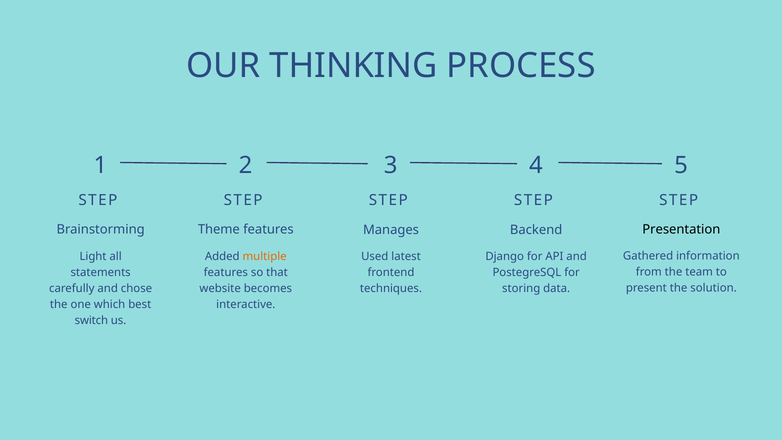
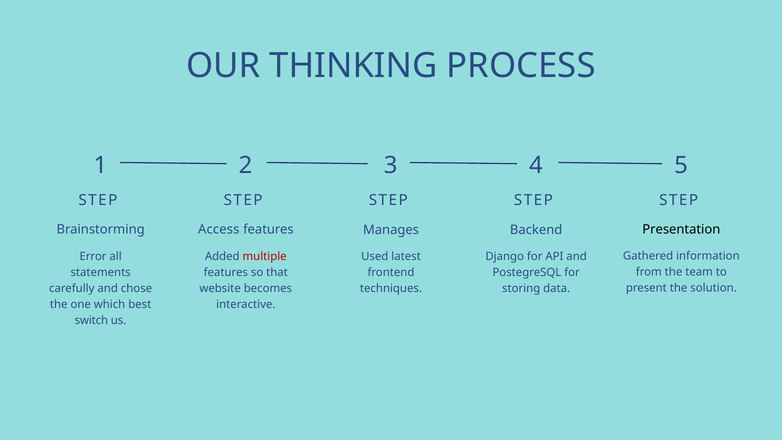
Theme: Theme -> Access
multiple colour: orange -> red
Light: Light -> Error
